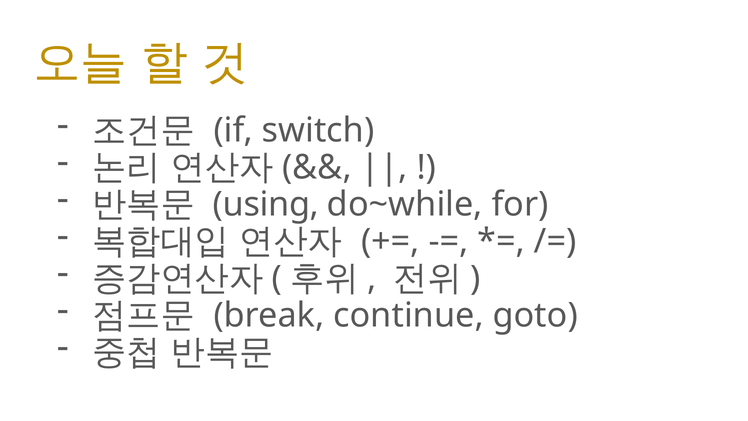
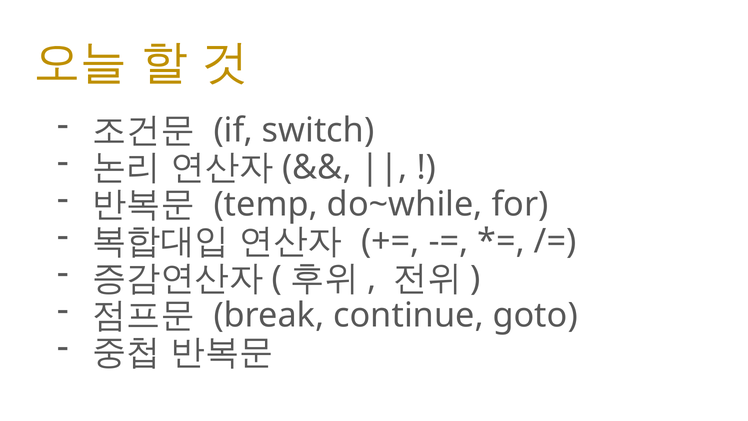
using: using -> temp
